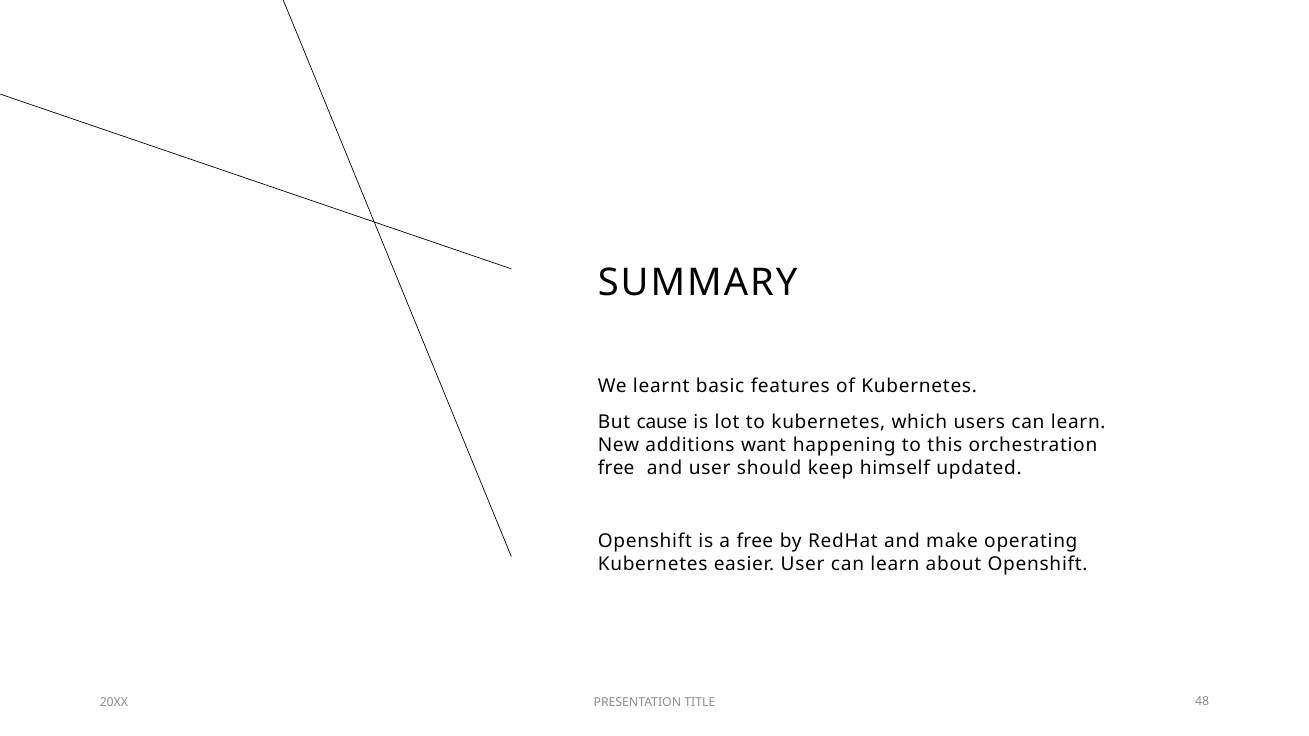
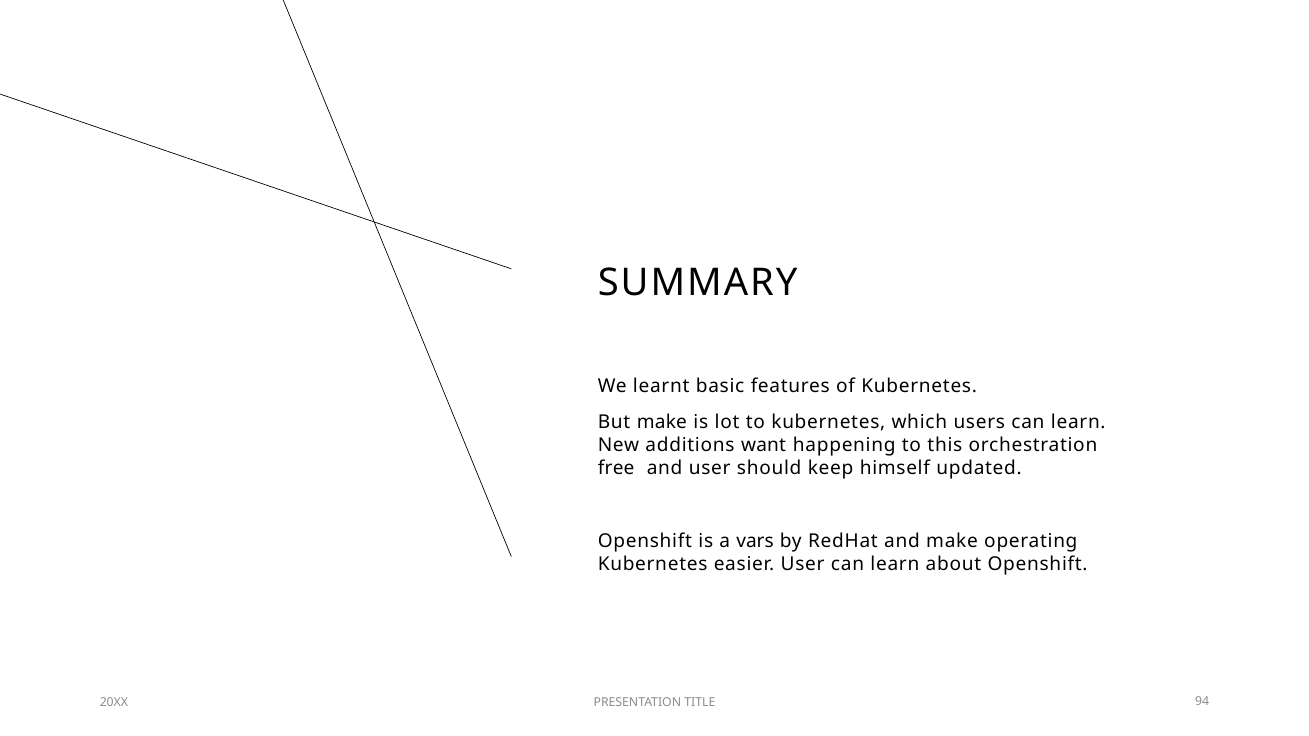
But cause: cause -> make
a free: free -> vars
48: 48 -> 94
